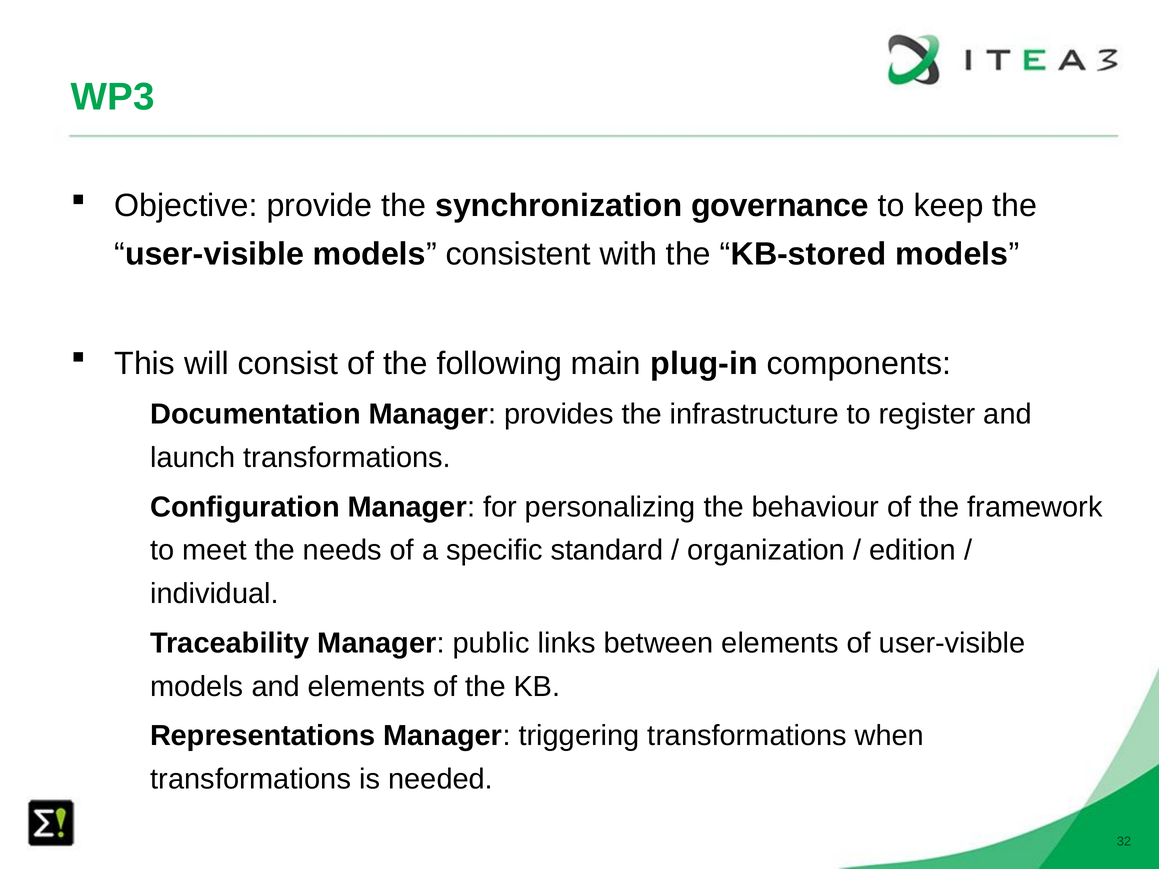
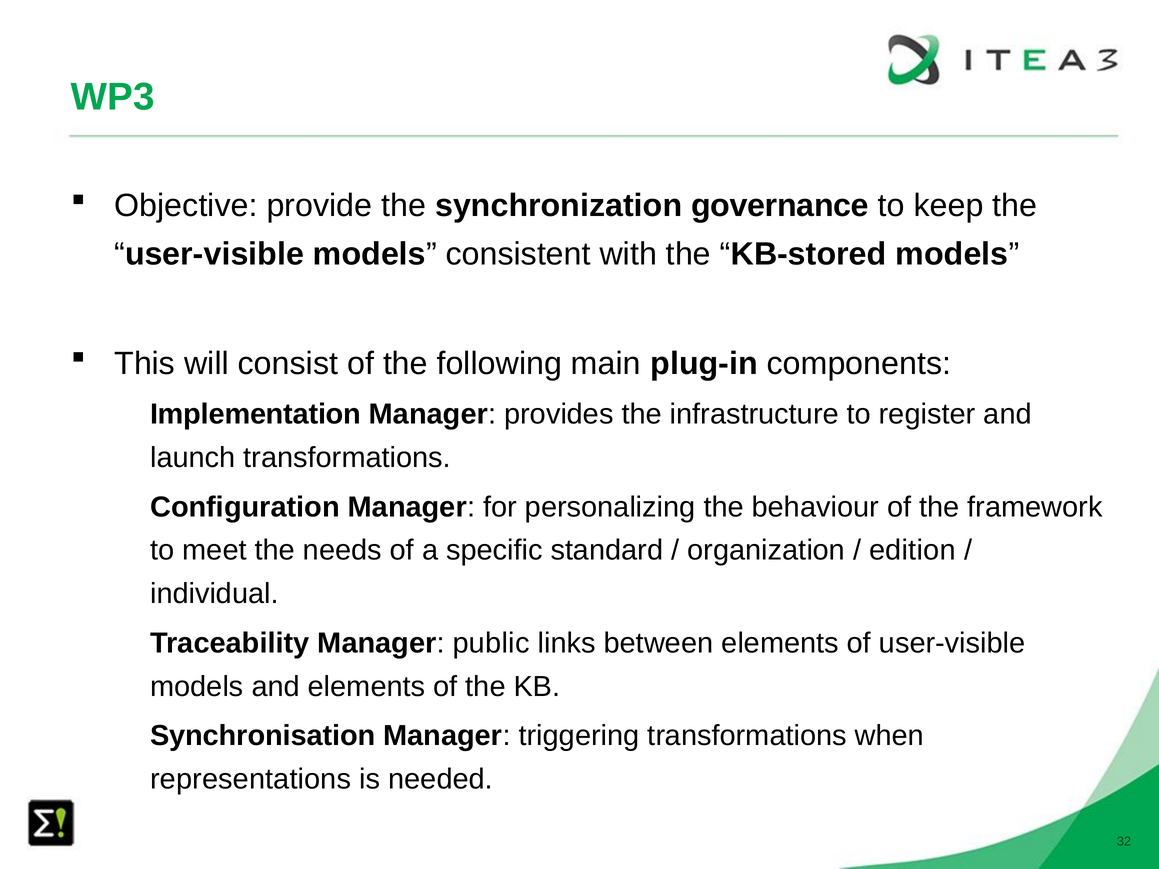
Documentation: Documentation -> Implementation
Representations: Representations -> Synchronisation
transformations at (251, 779): transformations -> representations
